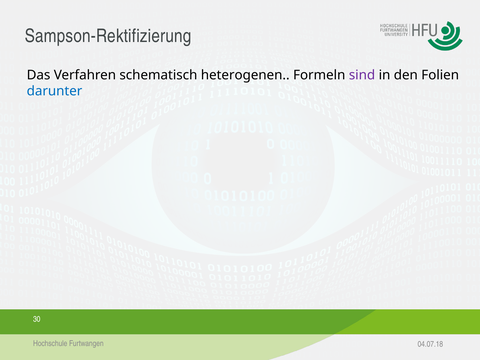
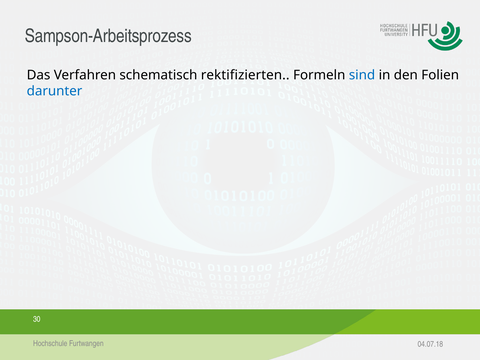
Sampson-Rektifizierung: Sampson-Rektifizierung -> Sampson-Arbeitsprozess
heterogenen: heterogenen -> rektifizierten
sind colour: purple -> blue
